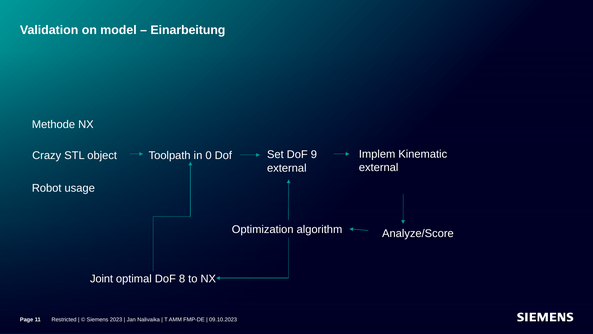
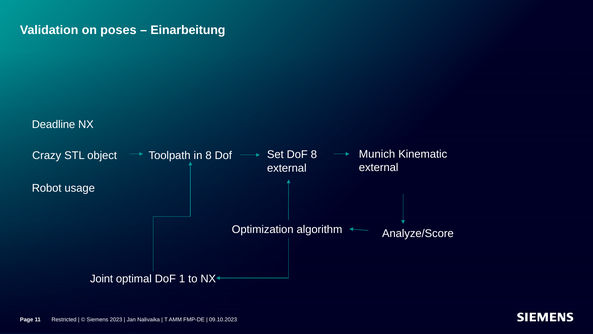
model: model -> poses
Methode: Methode -> Deadline
Implem: Implem -> Munich
in 0: 0 -> 8
DoF 9: 9 -> 8
8: 8 -> 1
